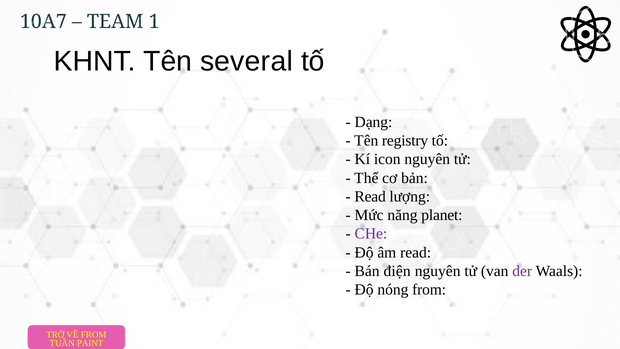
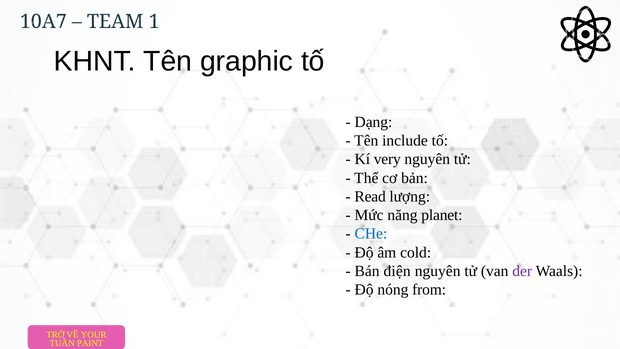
several: several -> graphic
registry: registry -> include
icon: icon -> very
CHe colour: purple -> blue
âm read: read -> cold
VỀ FROM: FROM -> YOUR
